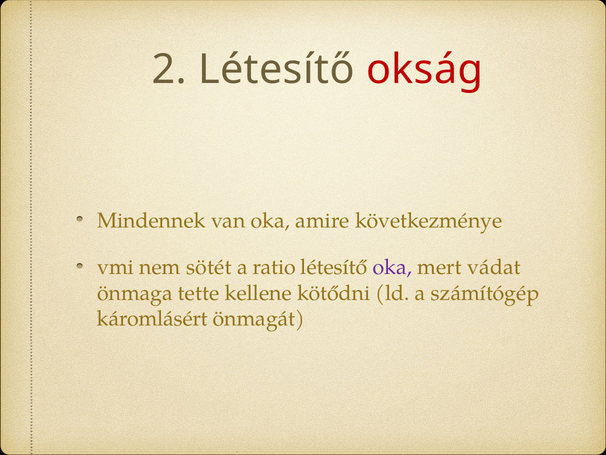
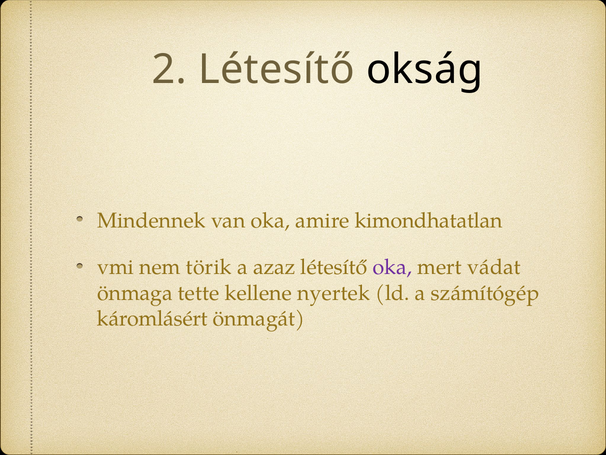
okság colour: red -> black
következménye: következménye -> kimondhatatlan
sötét: sötét -> törik
ratio: ratio -> azaz
kötődni: kötődni -> nyertek
